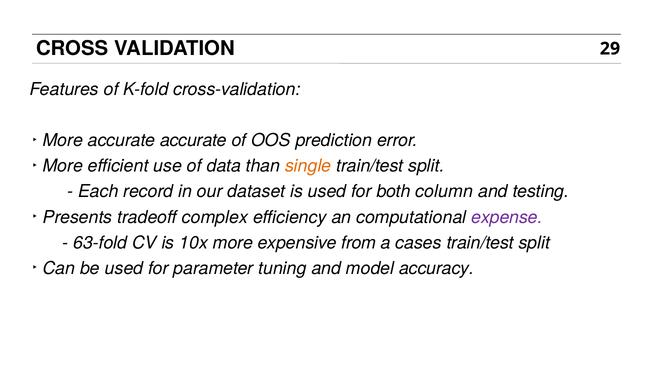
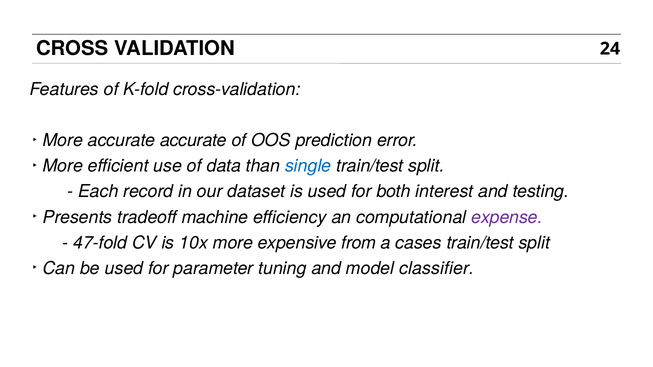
29: 29 -> 24
single colour: orange -> blue
column: column -> interest
complex: complex -> machine
63-fold: 63-fold -> 47-fold
accuracy: accuracy -> classifier
